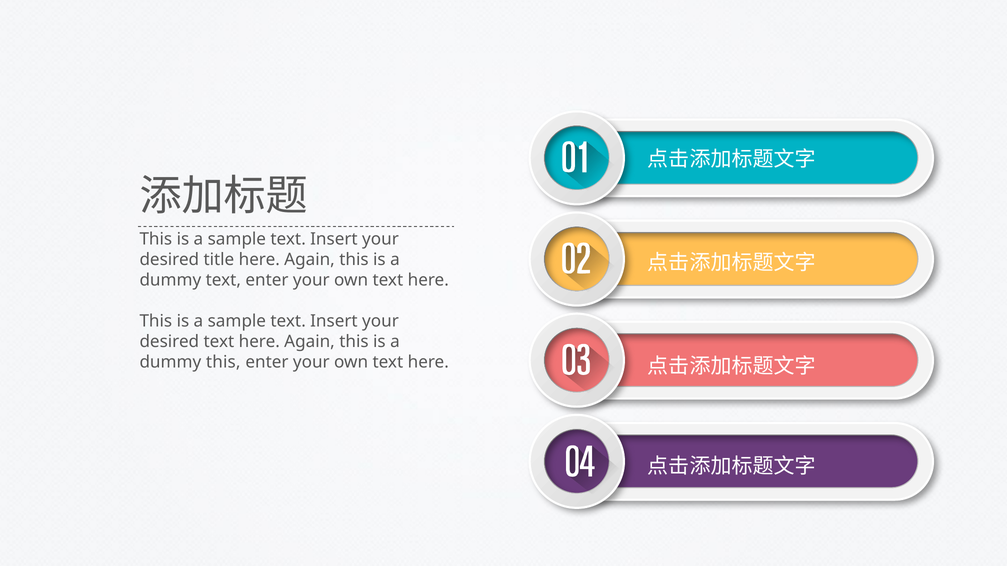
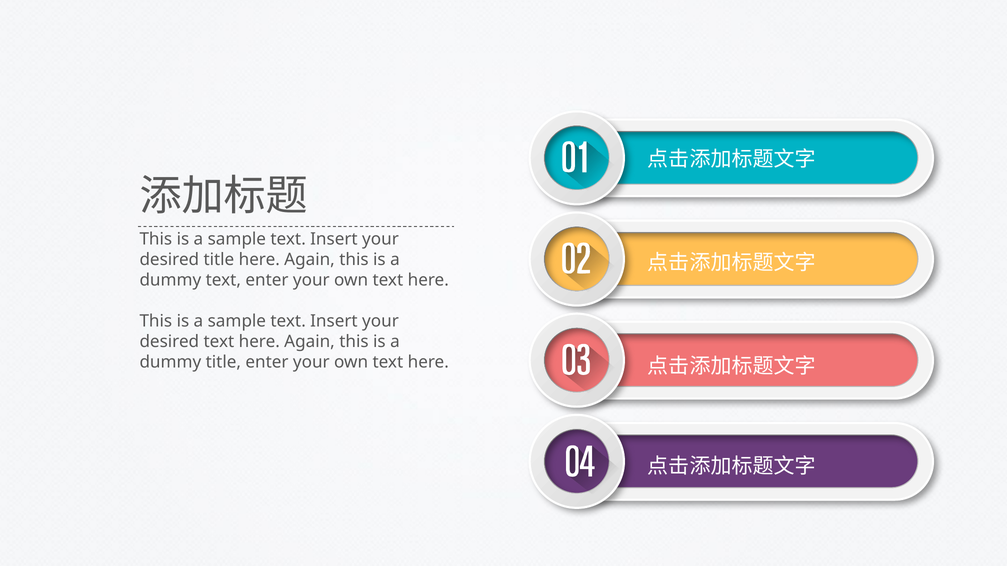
dummy this: this -> title
